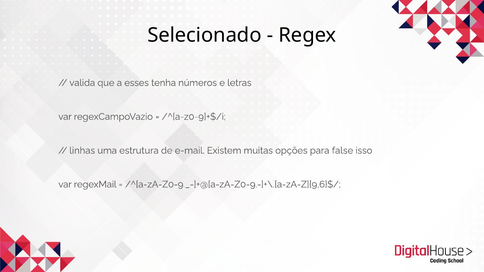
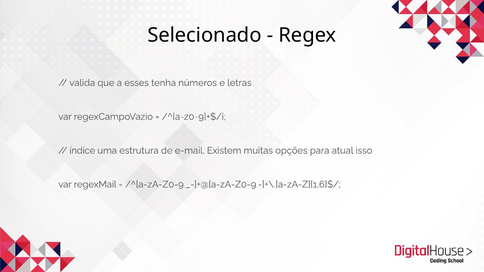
linhas: linhas -> índice
false: false -> atual
/^[a-zA-Z0-9._-]+@[a-zA-Z0-9.-]+\.[a-zA-Z]{9,6}$/: /^[a-zA-Z0-9._-]+@[a-zA-Z0-9.-]+\.[a-zA-Z]{9,6}$/ -> /^[a-zA-Z0-9._-]+@[a-zA-Z0-9.-]+\.[a-zA-Z]{1,6}$/
